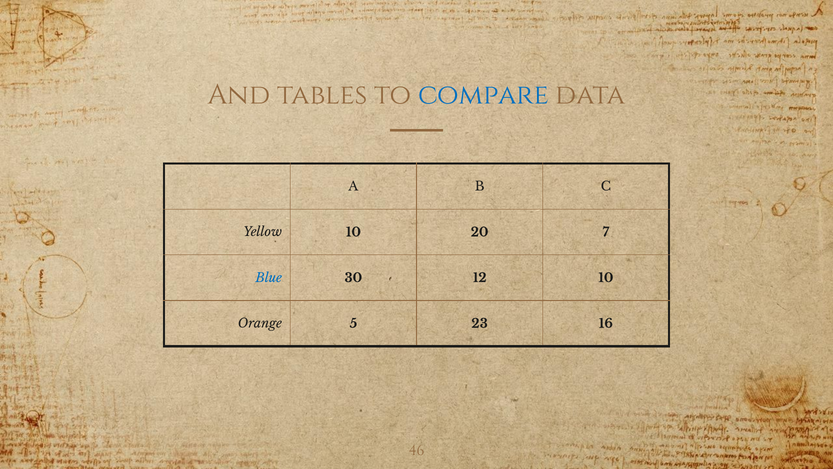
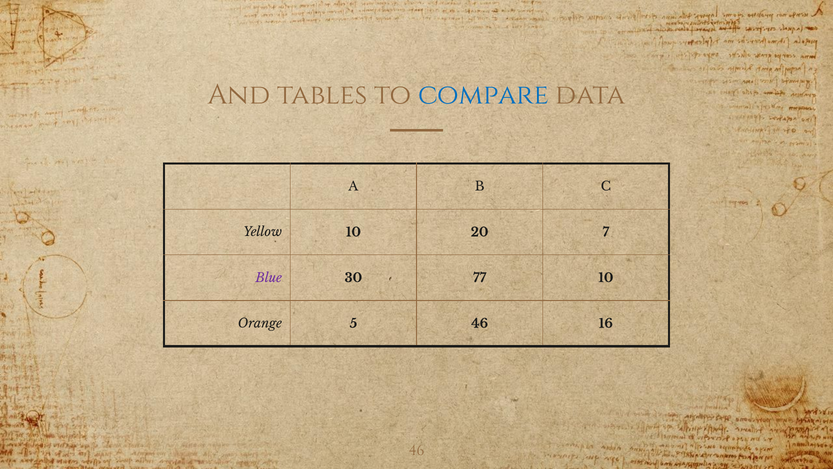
Blue colour: blue -> purple
12: 12 -> 77
5 23: 23 -> 46
